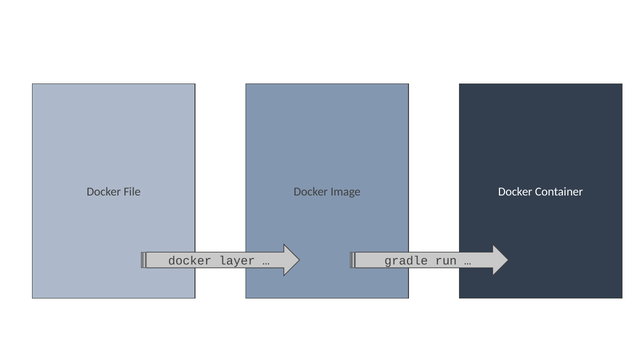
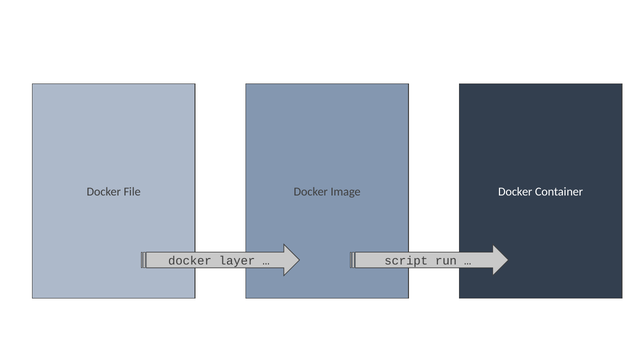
gradle: gradle -> script
